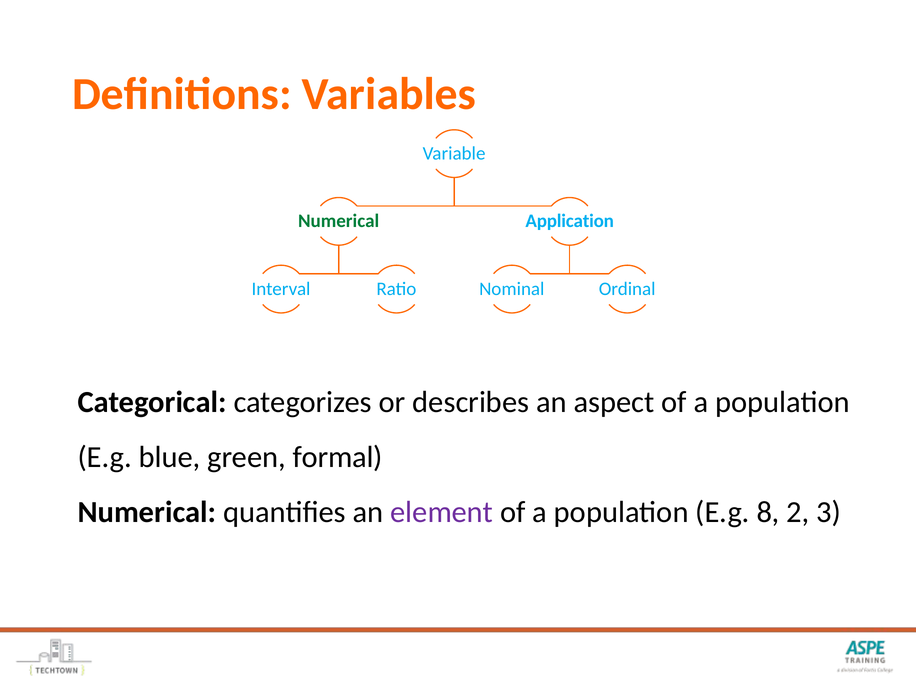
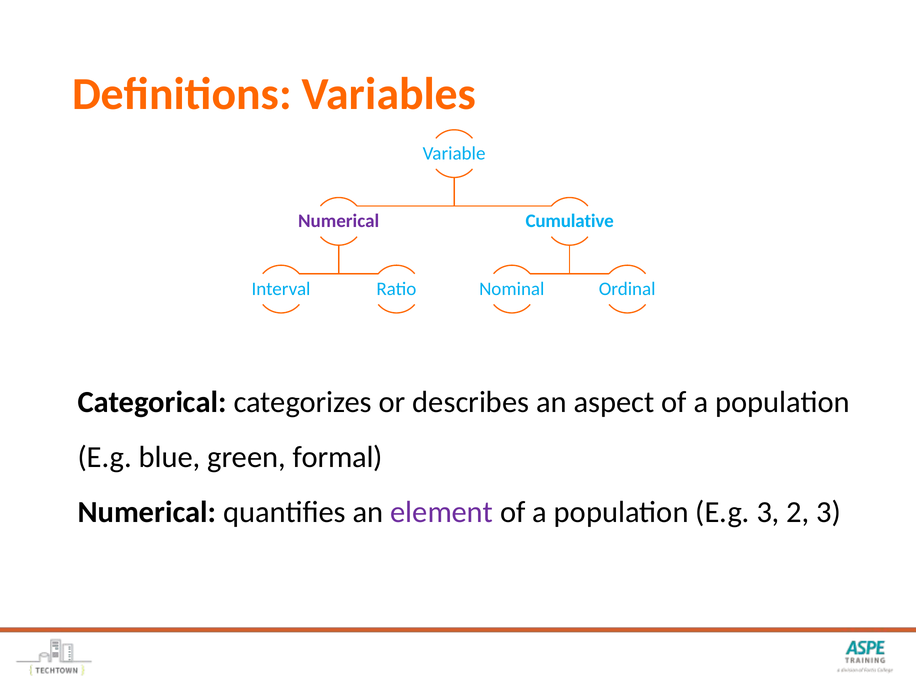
Numerical at (339, 221) colour: green -> purple
Application: Application -> Cumulative
E.g 8: 8 -> 3
